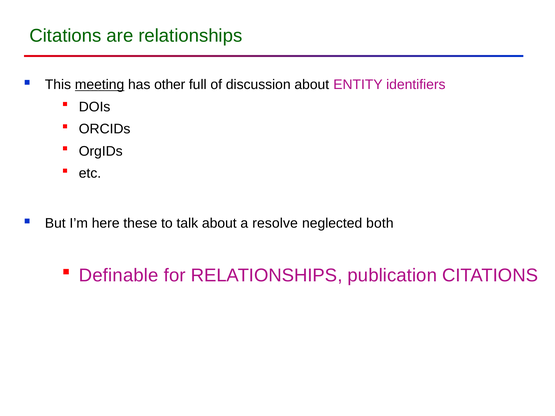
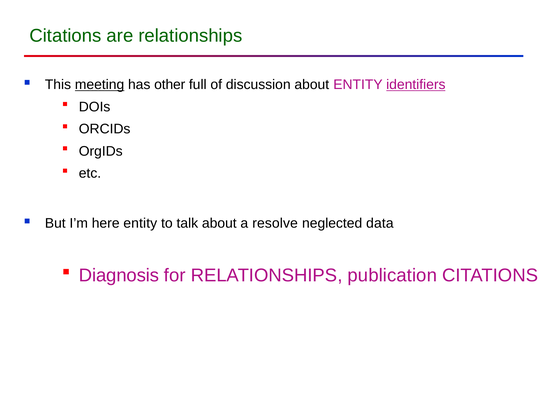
identifiers underline: none -> present
here these: these -> entity
both: both -> data
Definable: Definable -> Diagnosis
